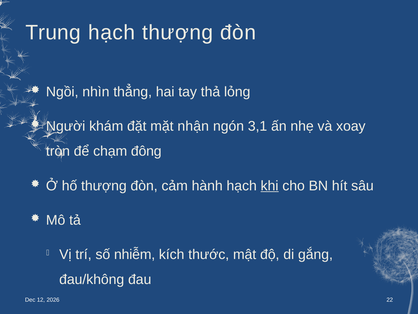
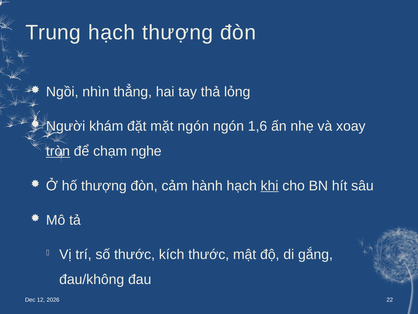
mặt nhận: nhận -> ngón
3,1: 3,1 -> 1,6
tròn underline: none -> present
đông: đông -> nghe
số nhiễm: nhiễm -> thước
